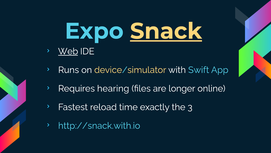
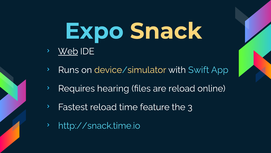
Snack underline: present -> none
are longer: longer -> reload
exactly: exactly -> feature
http://snack.with.io: http://snack.with.io -> http://snack.time.io
